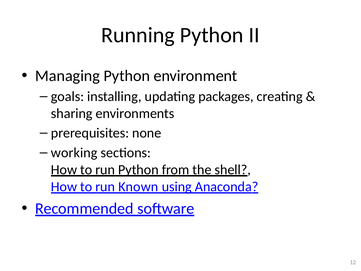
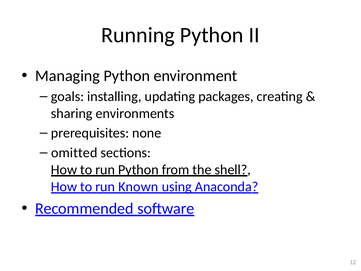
working: working -> omitted
